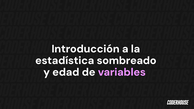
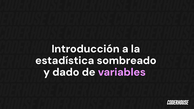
edad: edad -> dado
